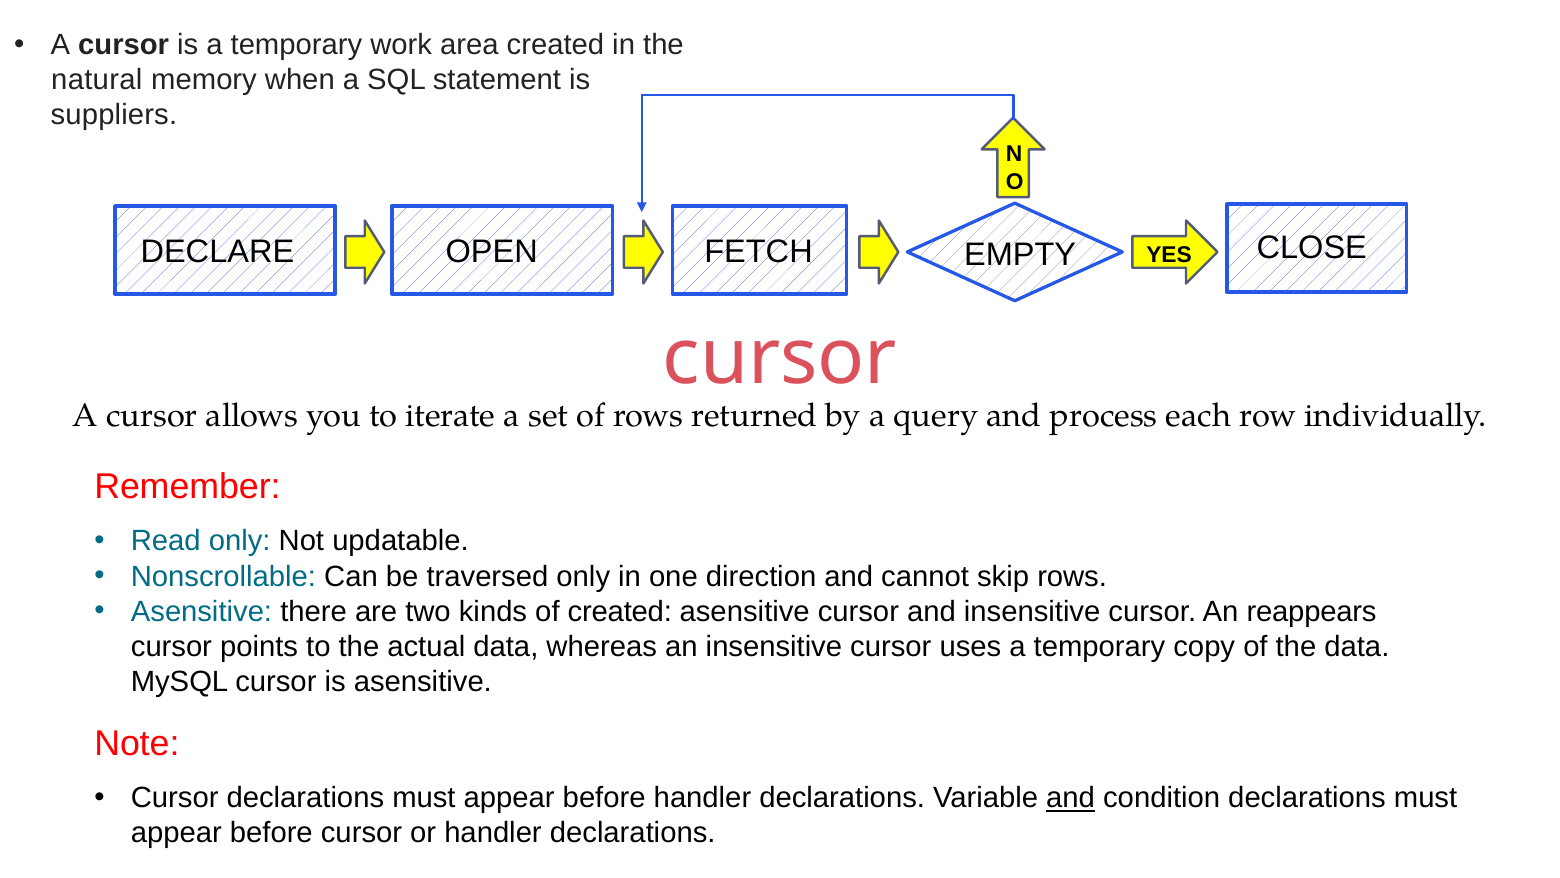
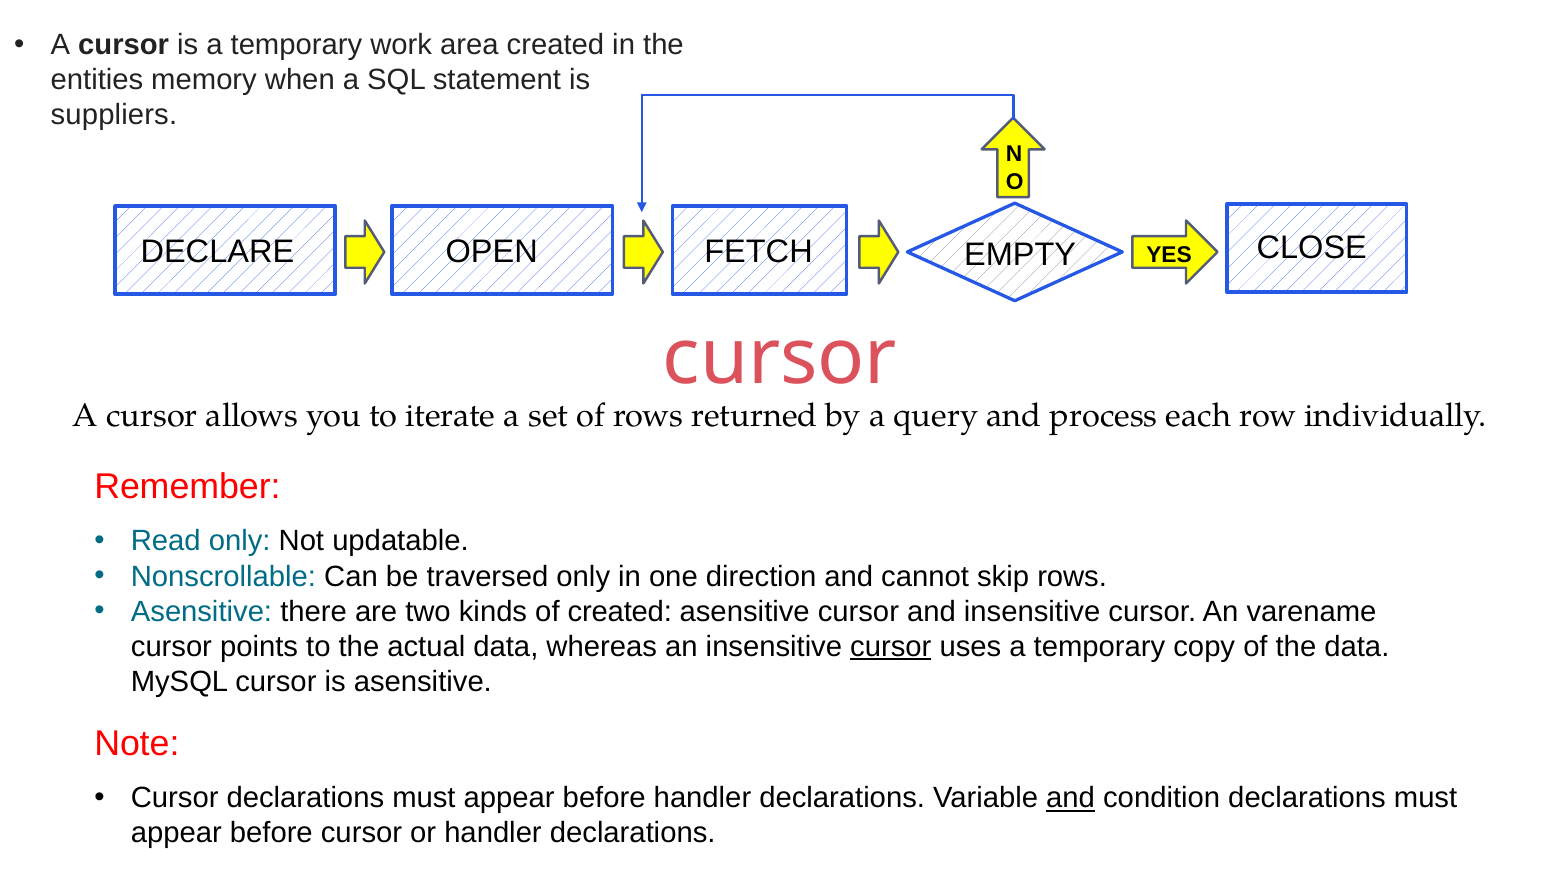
natural: natural -> entities
reappears: reappears -> varename
cursor at (891, 646) underline: none -> present
